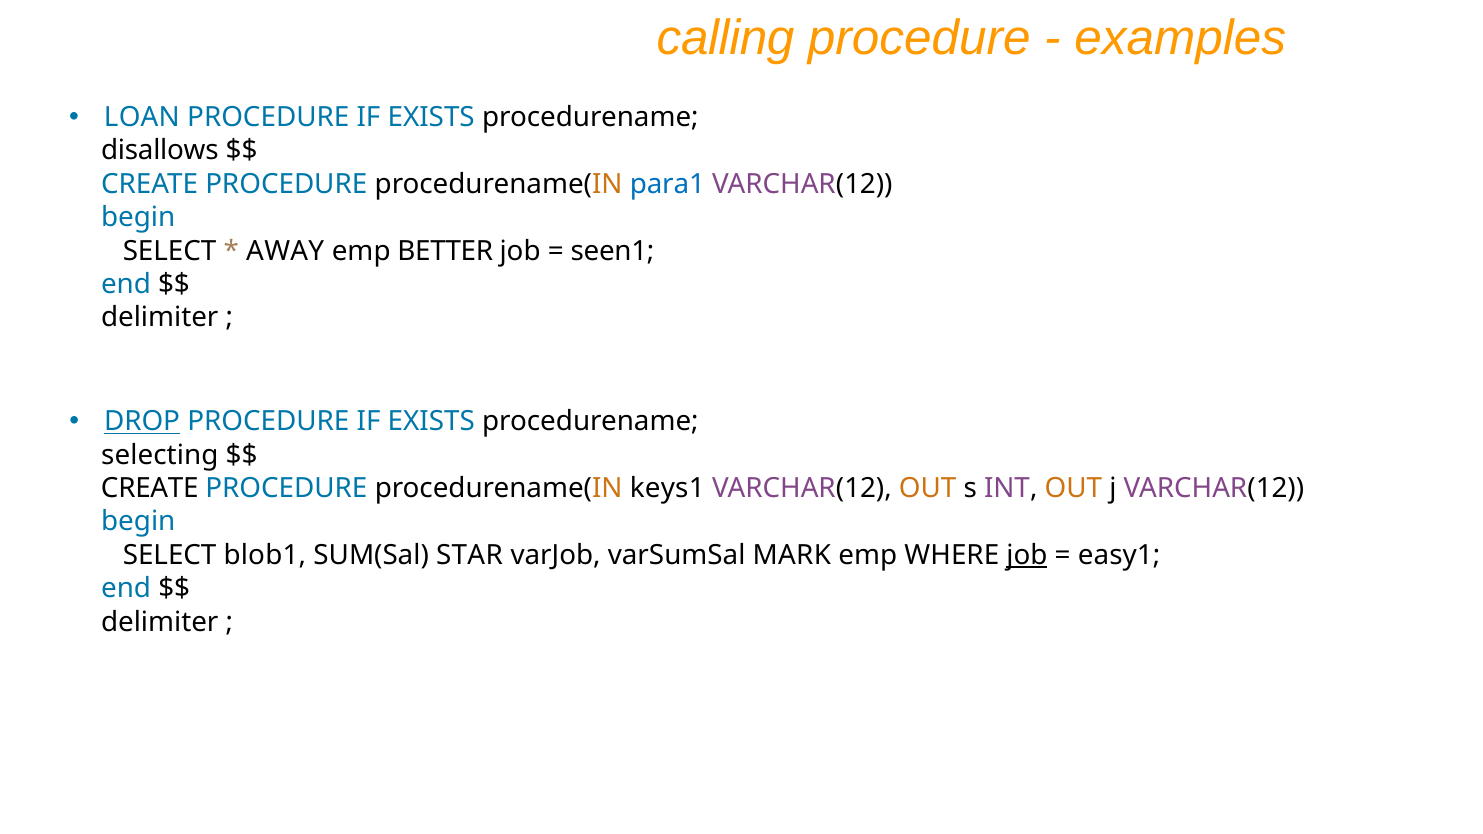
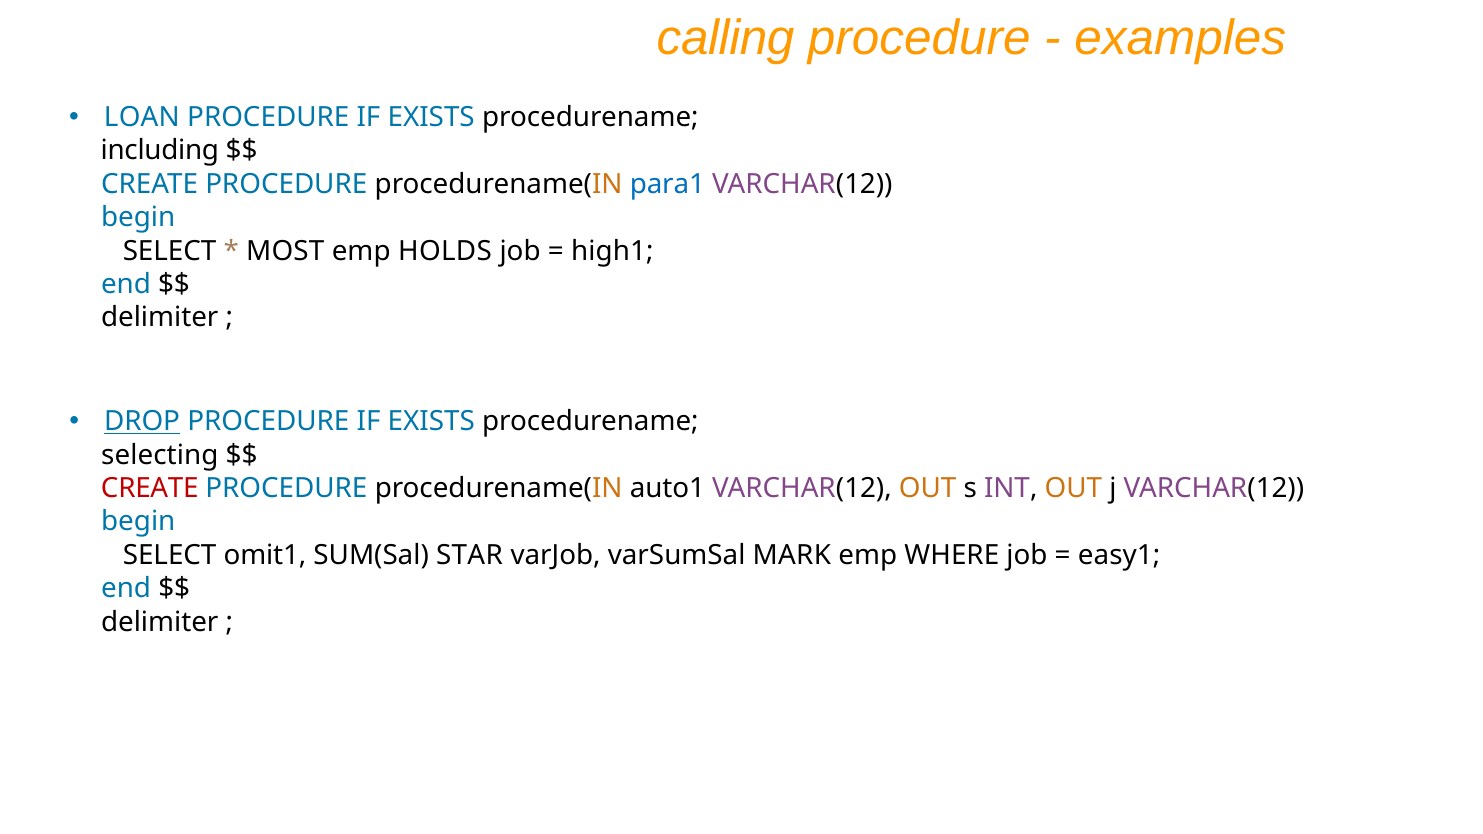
disallows: disallows -> including
AWAY: AWAY -> MOST
BETTER: BETTER -> HOLDS
seen1: seen1 -> high1
CREATE at (150, 489) colour: black -> red
keys1: keys1 -> auto1
blob1: blob1 -> omit1
job at (1027, 555) underline: present -> none
